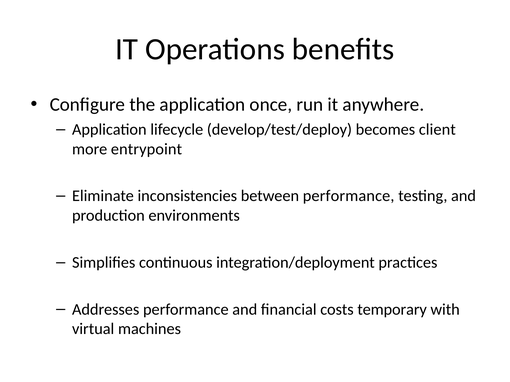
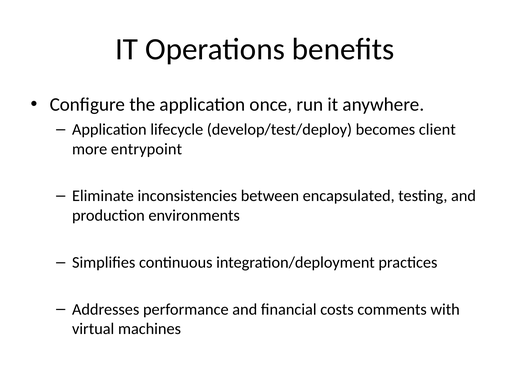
between performance: performance -> encapsulated
temporary: temporary -> comments
